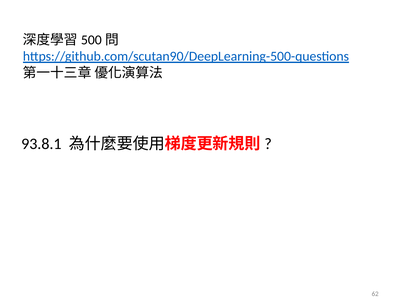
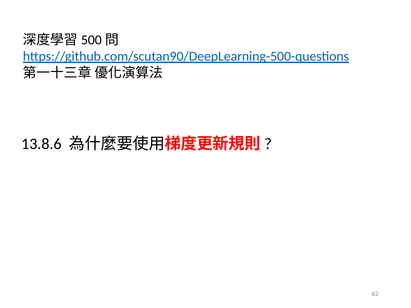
93.8.1: 93.8.1 -> 13.8.6
